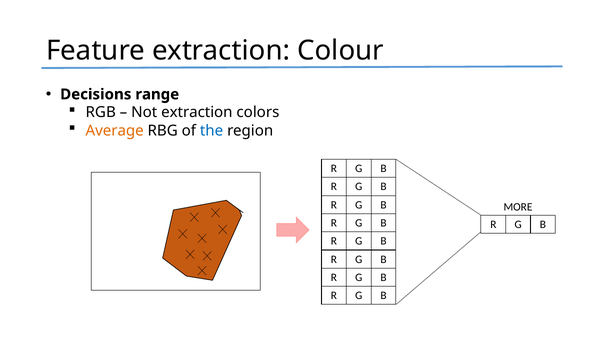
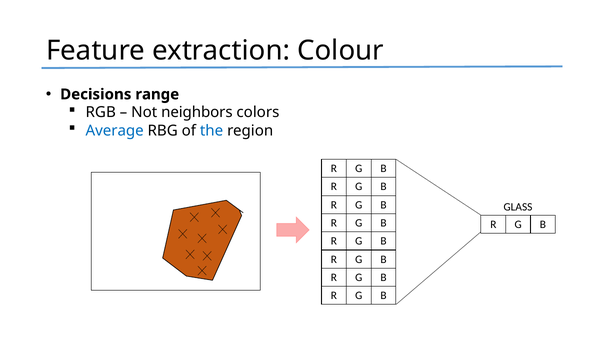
Not extraction: extraction -> neighbors
Average colour: orange -> blue
MORE: MORE -> GLASS
